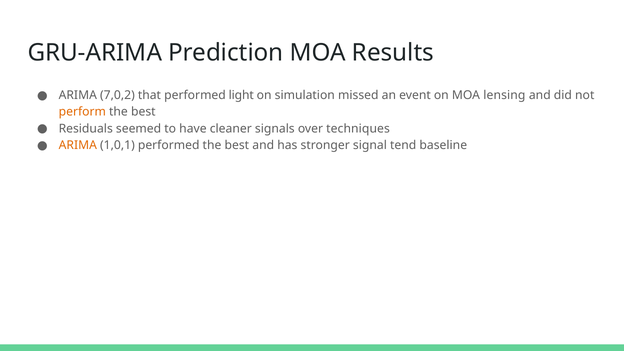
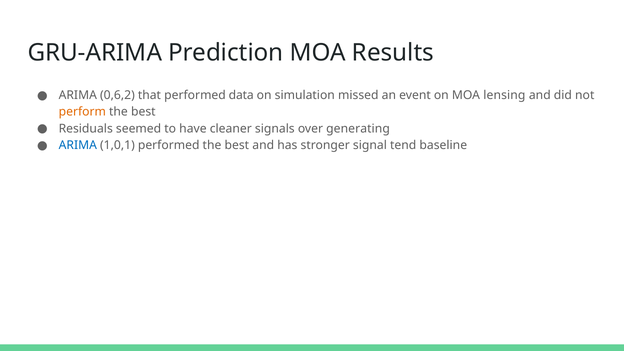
7,0,2: 7,0,2 -> 0,6,2
light: light -> data
techniques: techniques -> generating
ARIMA at (78, 145) colour: orange -> blue
